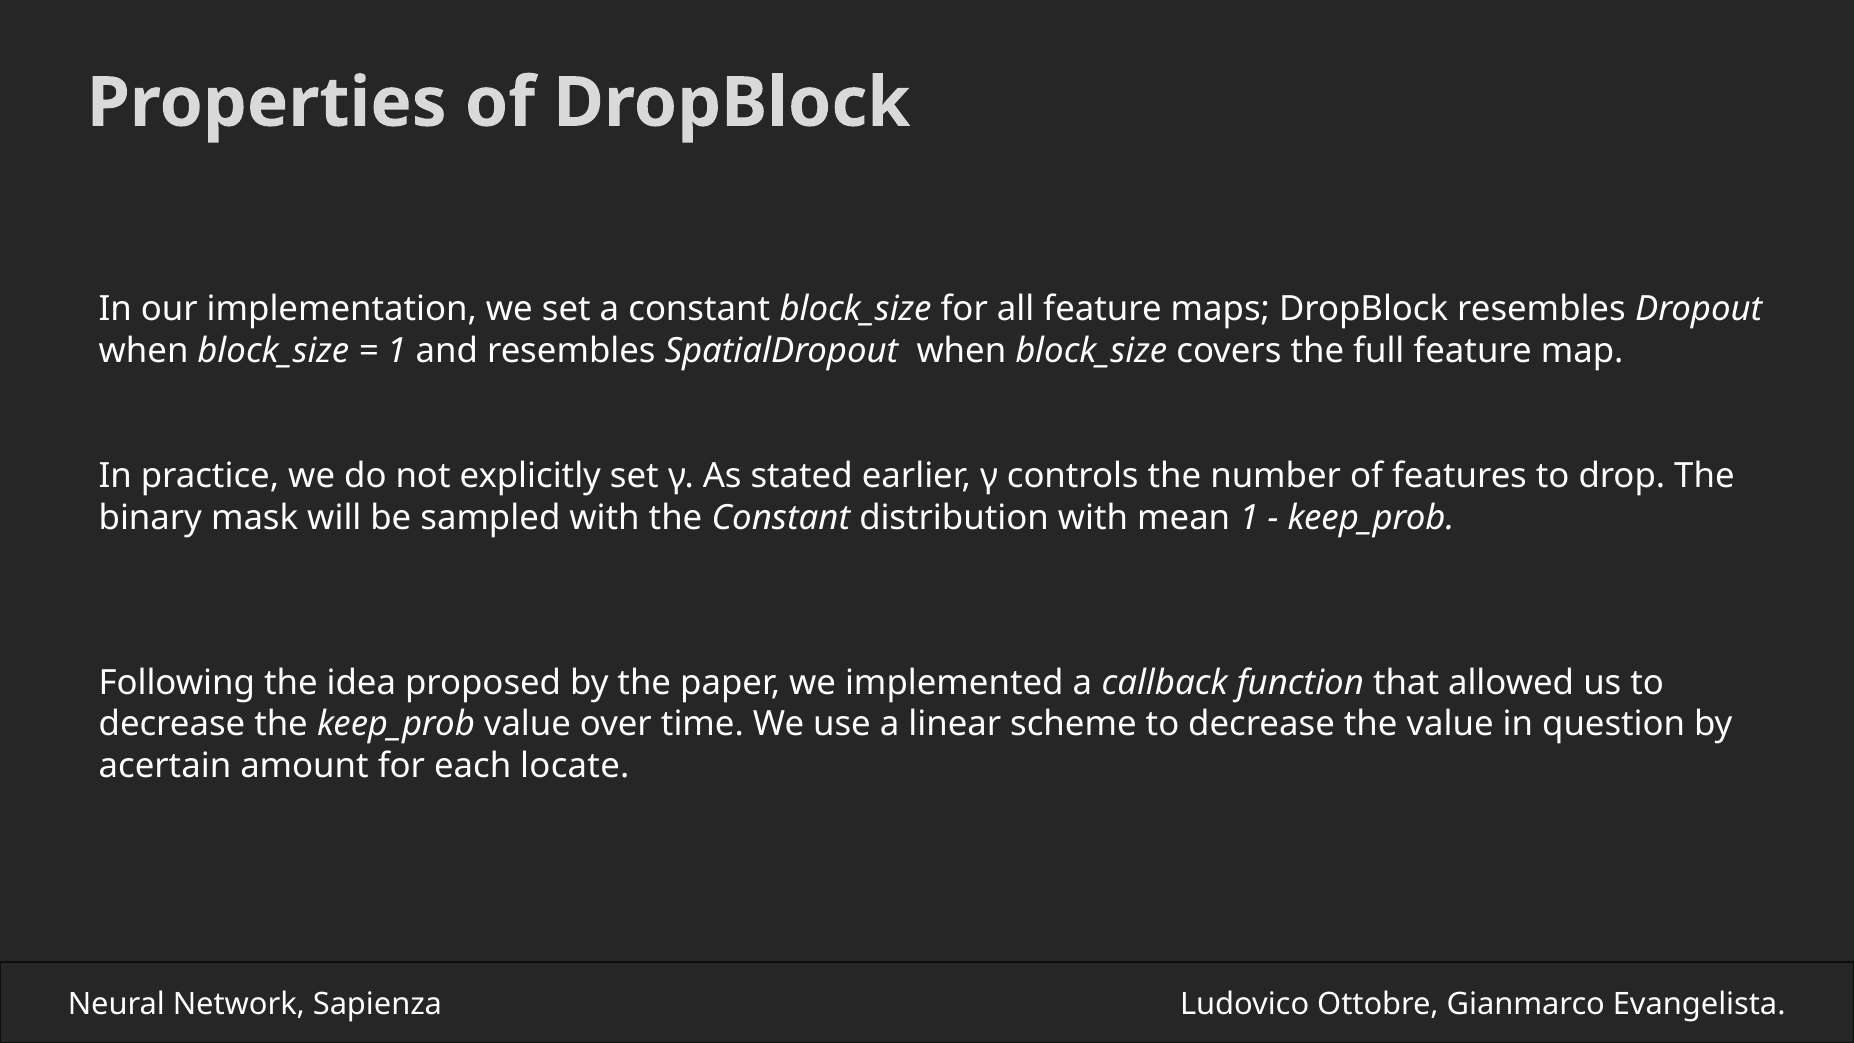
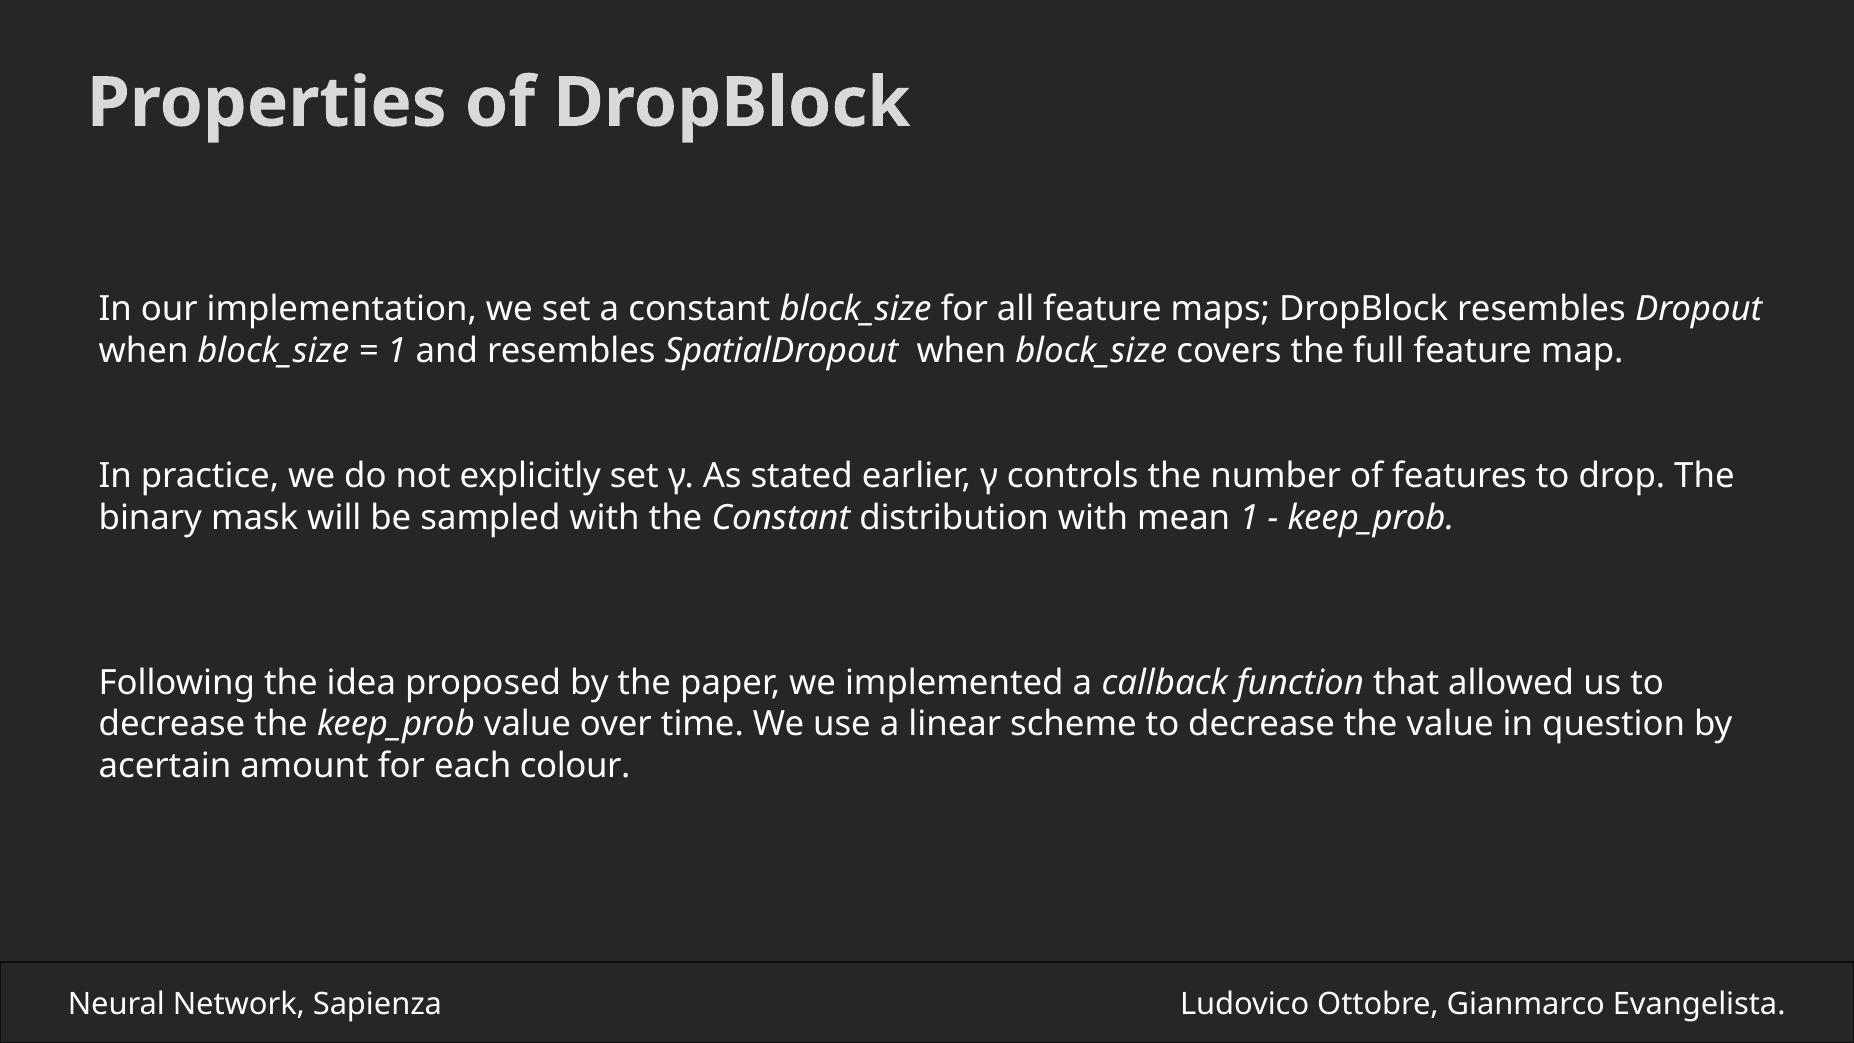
locate: locate -> colour
